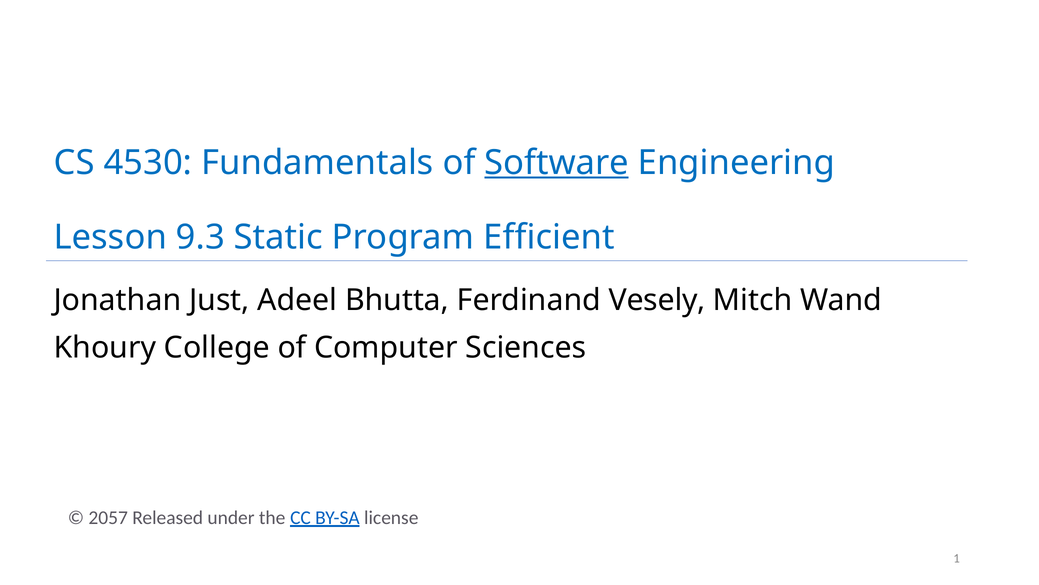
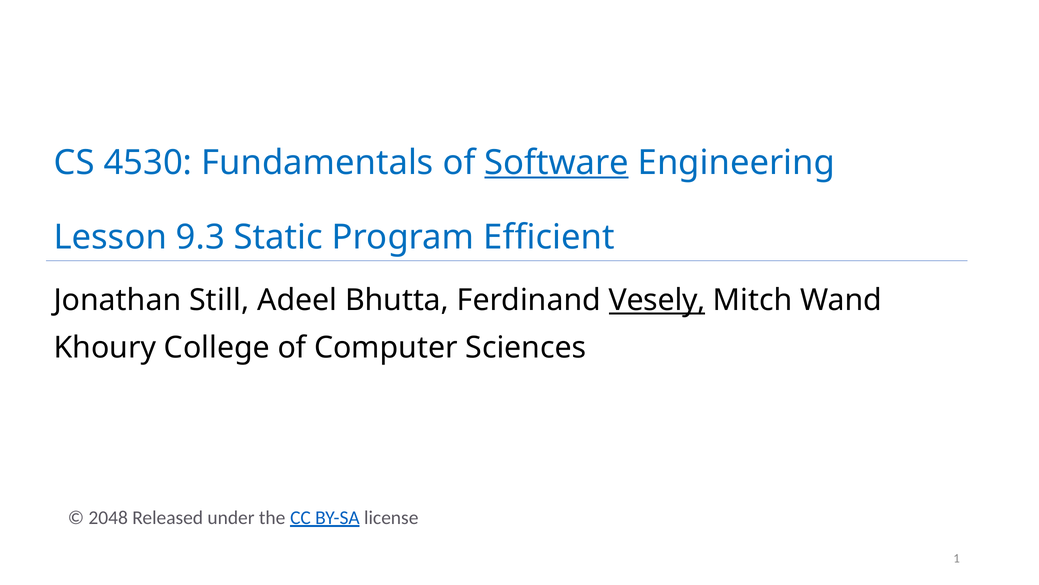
Just: Just -> Still
Vesely underline: none -> present
2057: 2057 -> 2048
